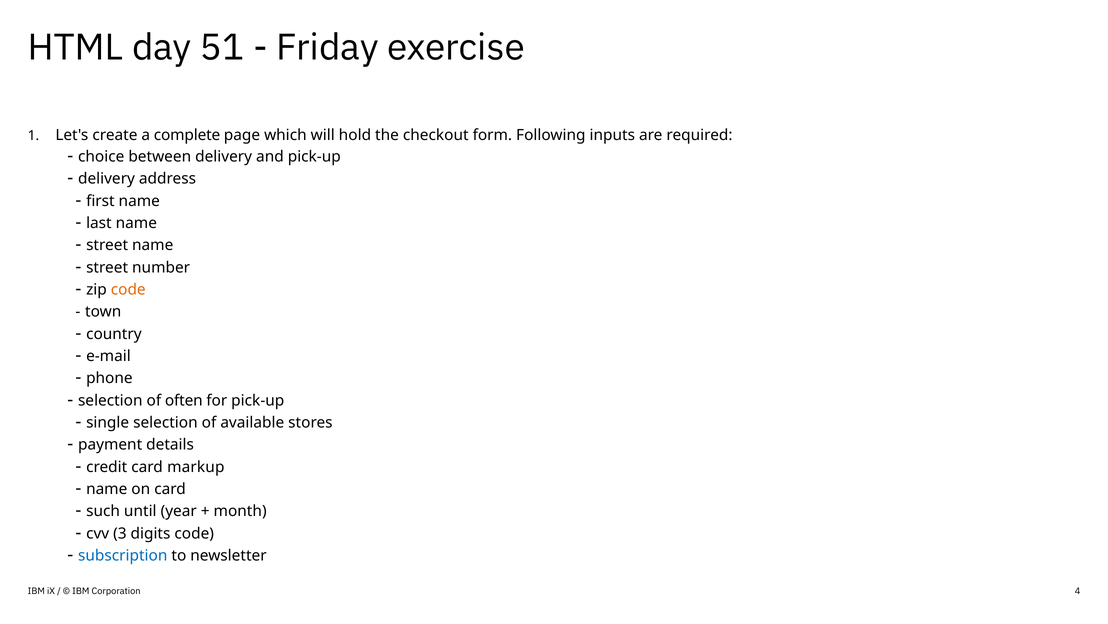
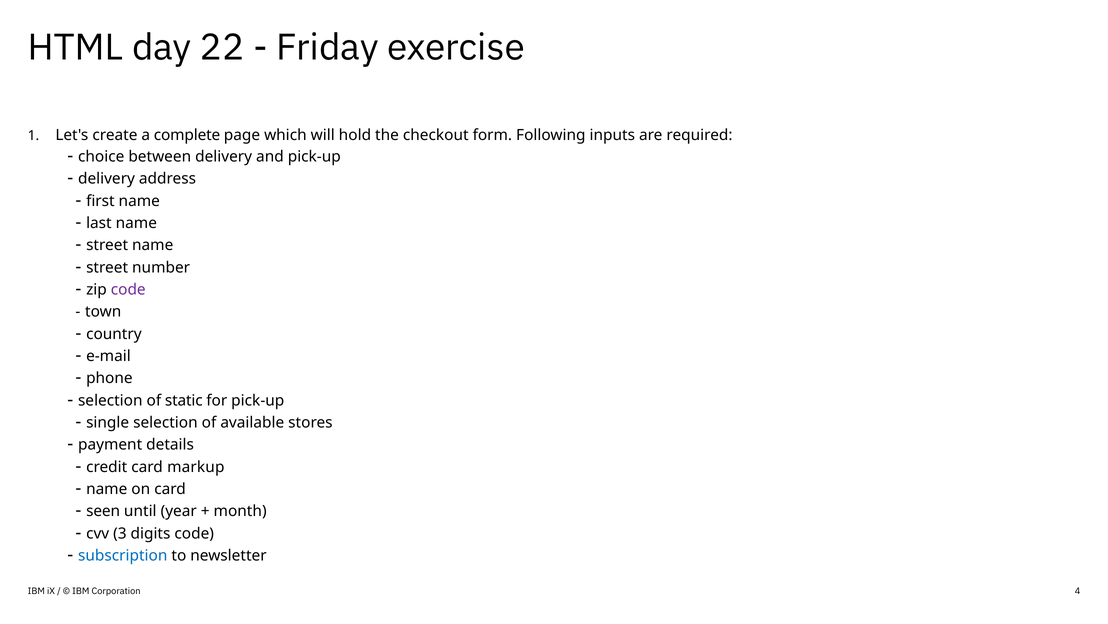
51: 51 -> 22
code at (128, 290) colour: orange -> purple
often: often -> static
such: such -> seen
